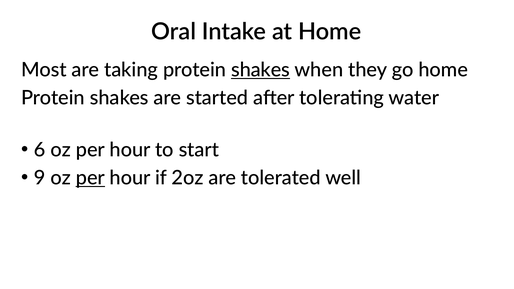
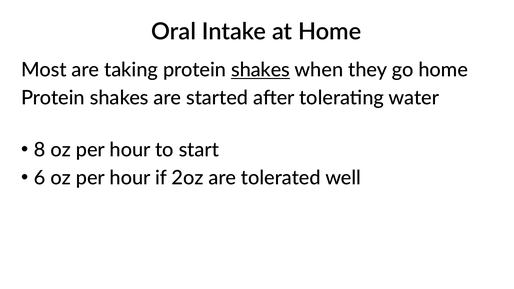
6: 6 -> 8
9: 9 -> 6
per at (90, 178) underline: present -> none
